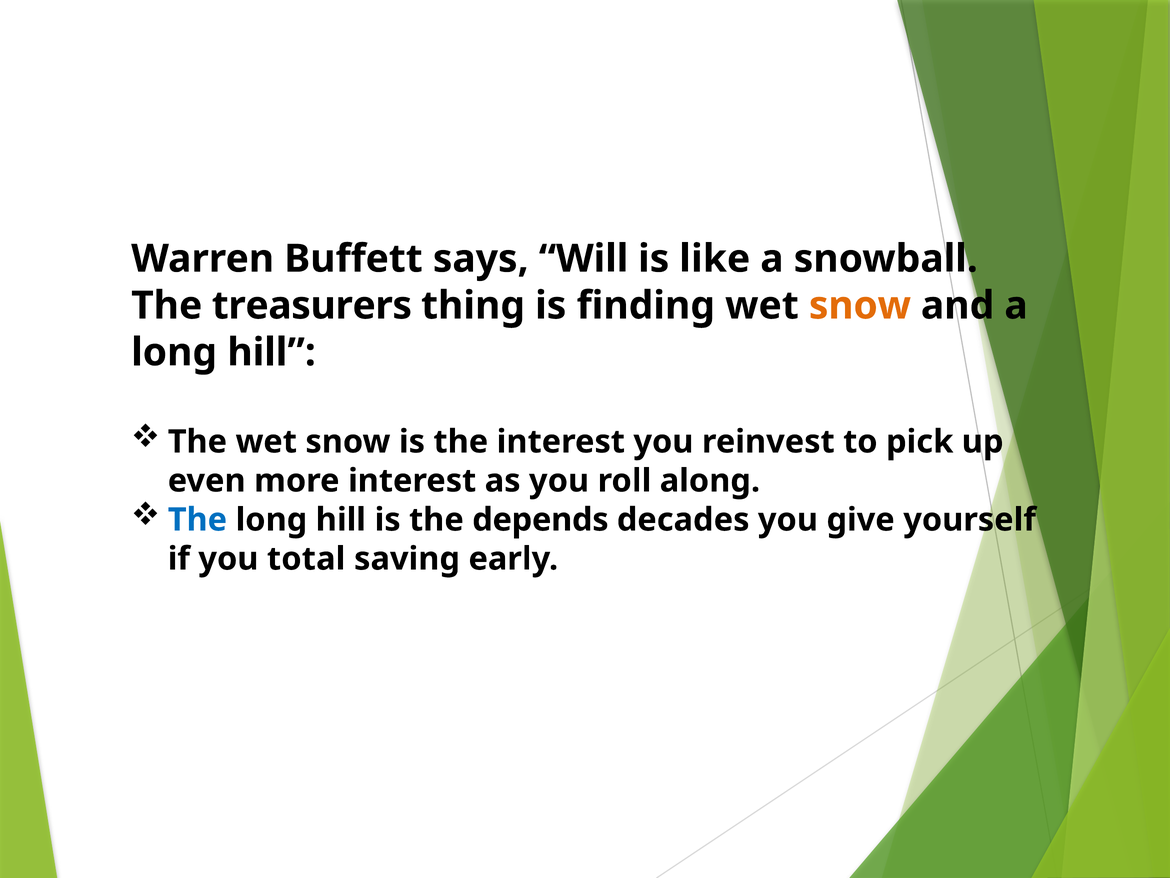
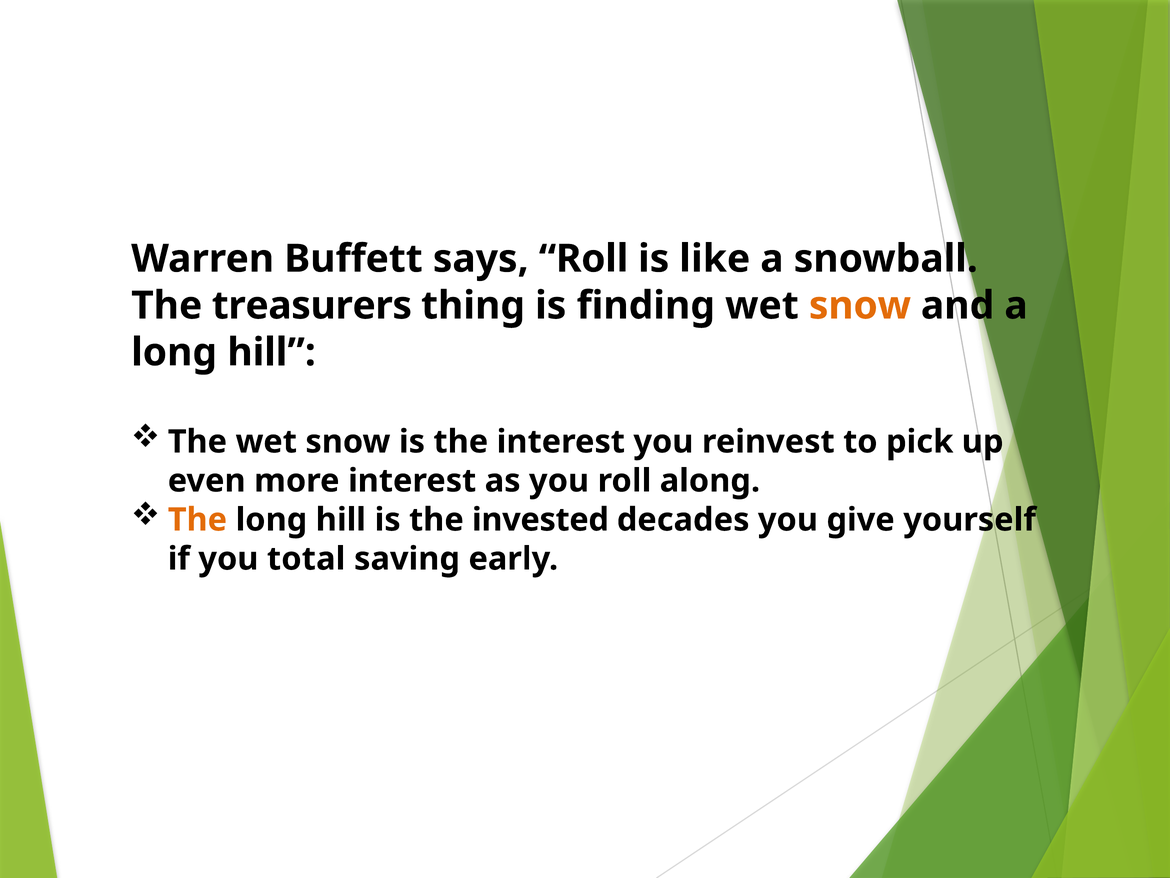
says Will: Will -> Roll
The at (197, 520) colour: blue -> orange
depends: depends -> invested
